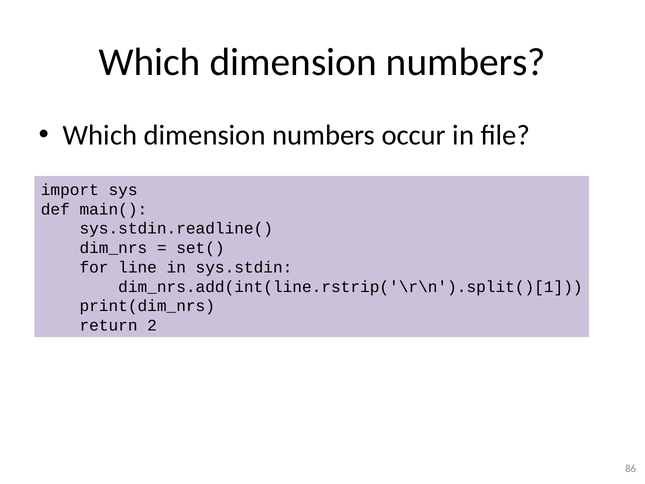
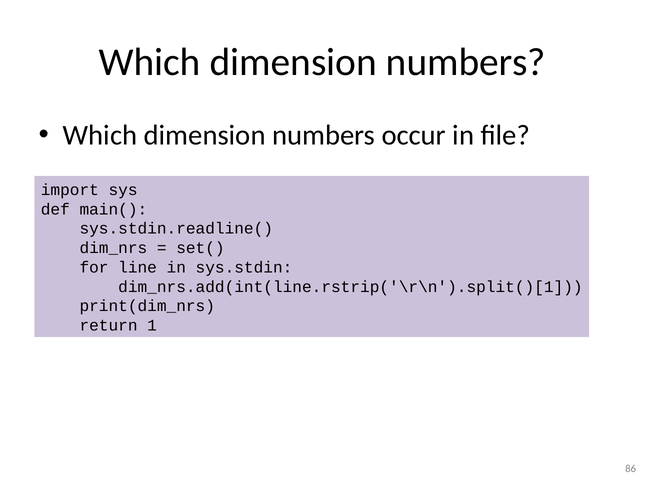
2: 2 -> 1
